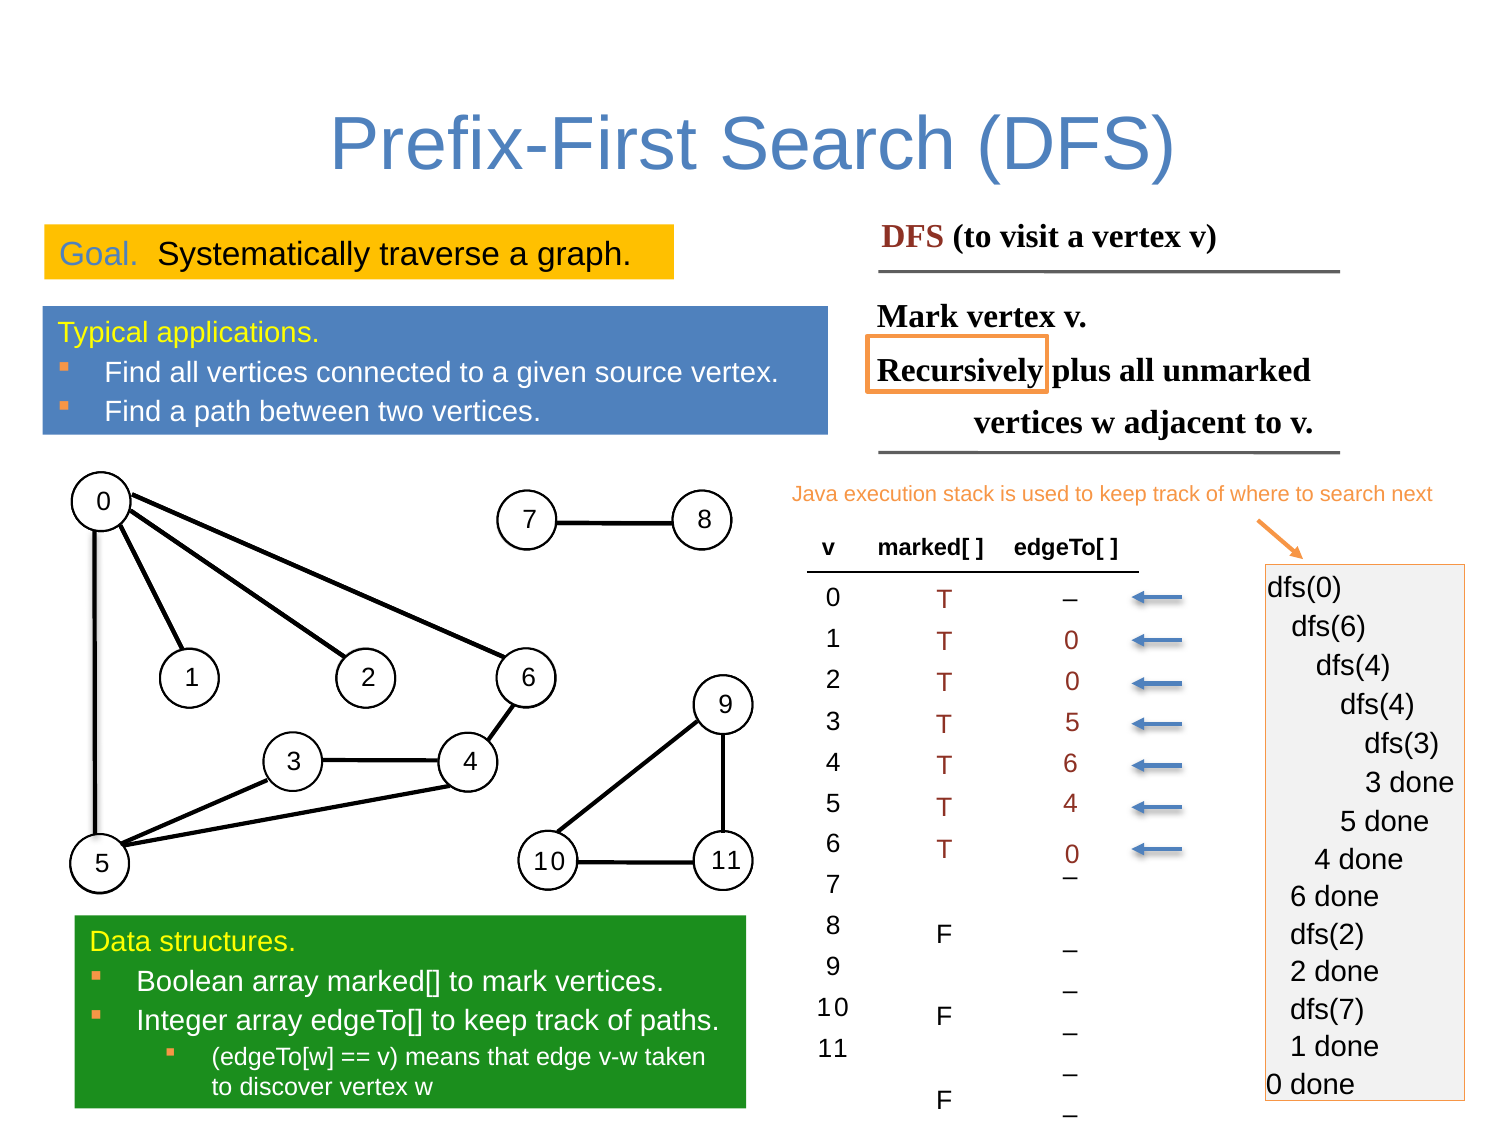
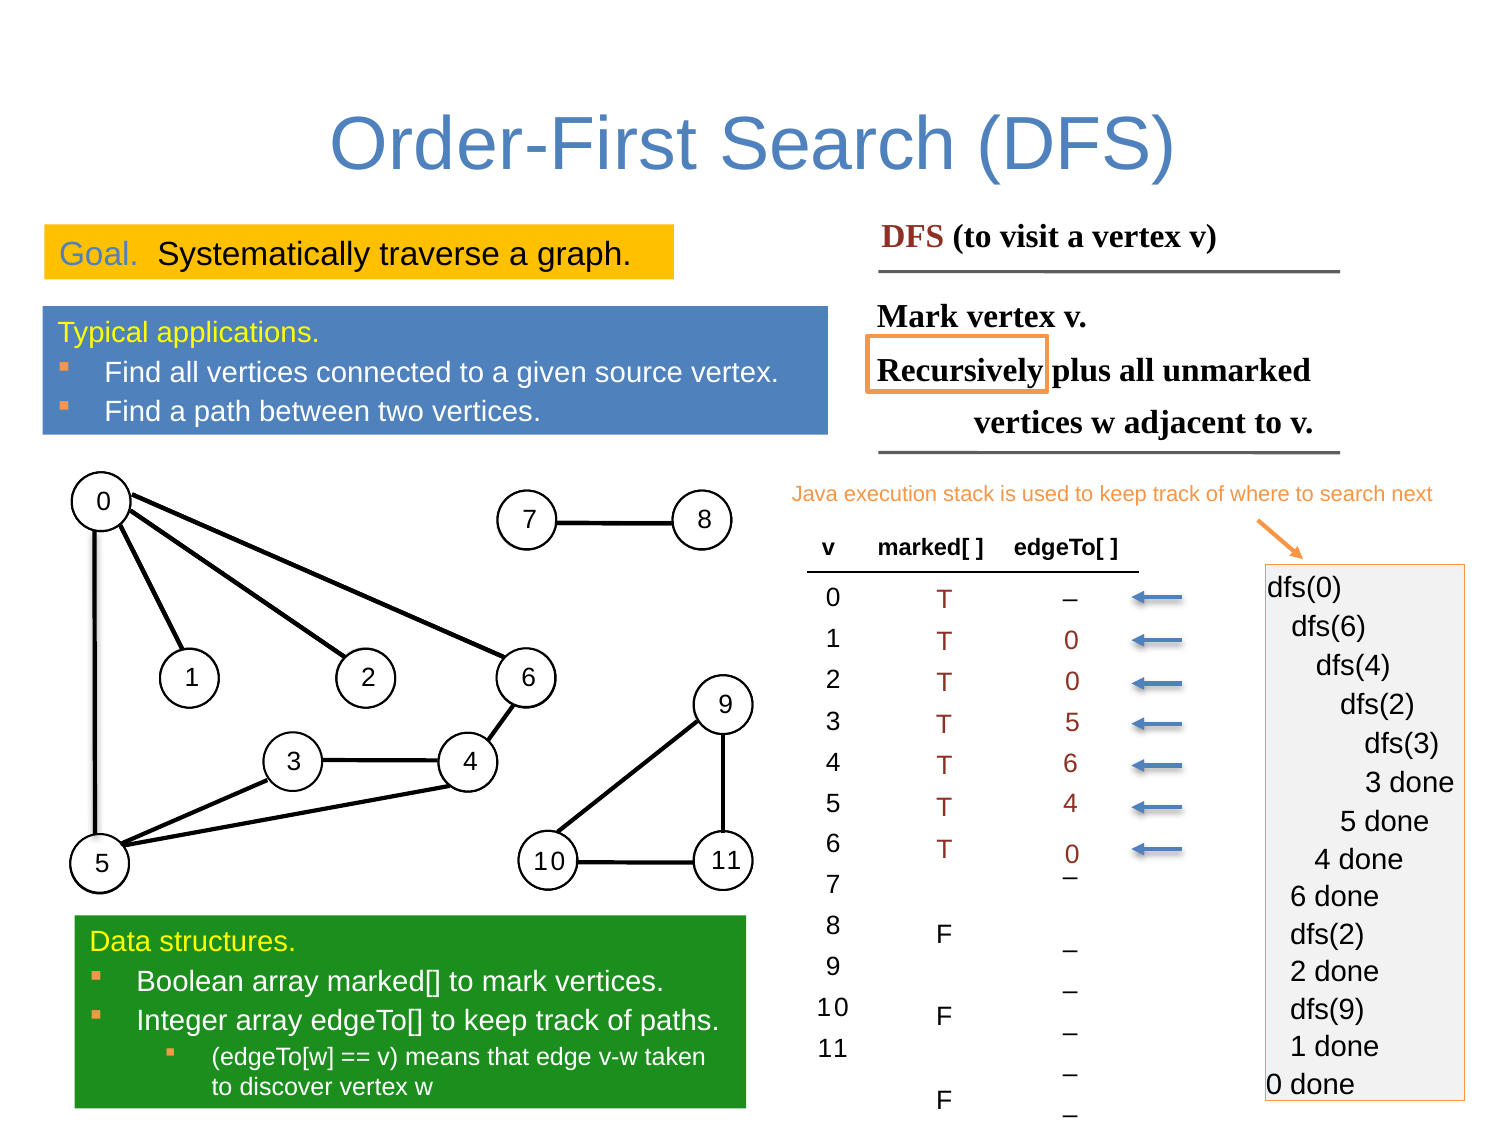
Prefix-First: Prefix-First -> Order-First
dfs(4 at (1377, 704): dfs(4 -> dfs(2
dfs(7: dfs(7 -> dfs(9
